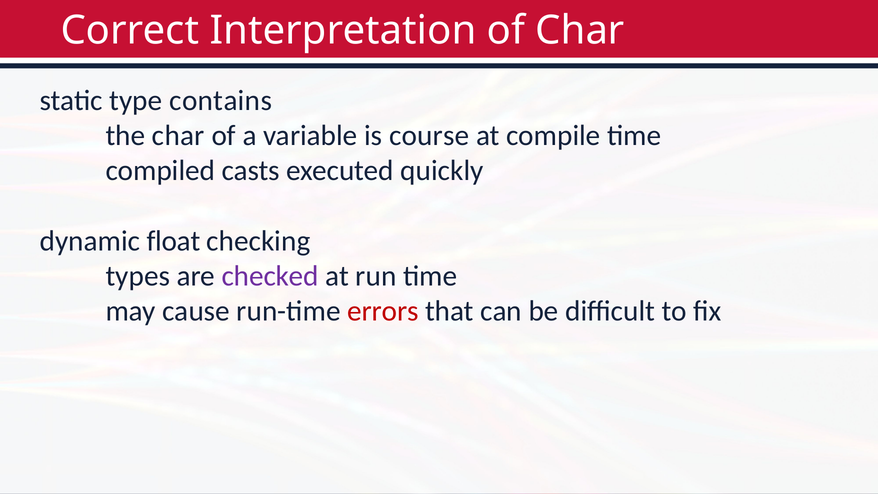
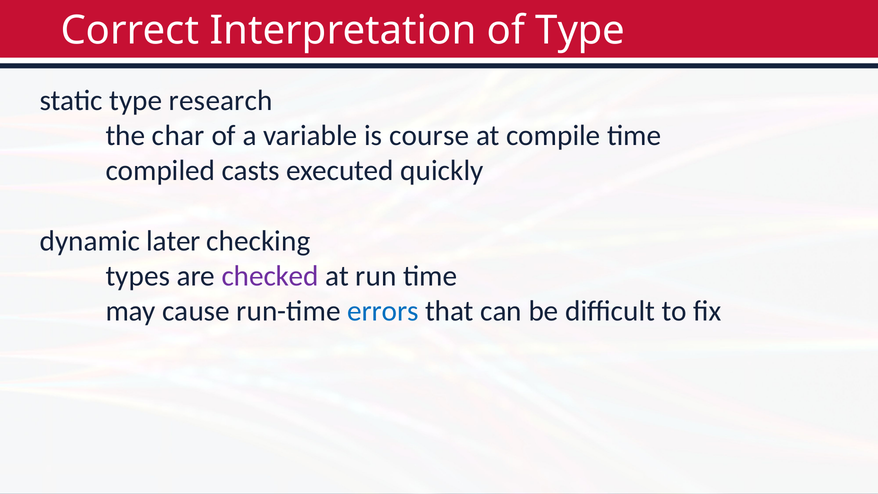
of Char: Char -> Type
contains: contains -> research
float: float -> later
errors colour: red -> blue
